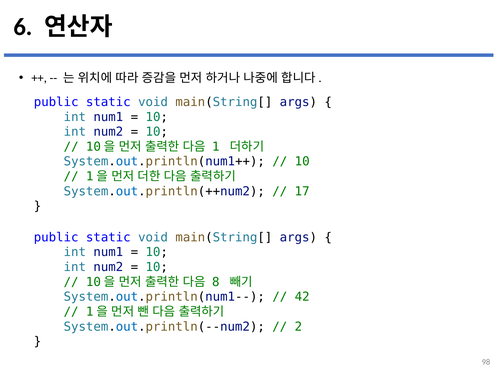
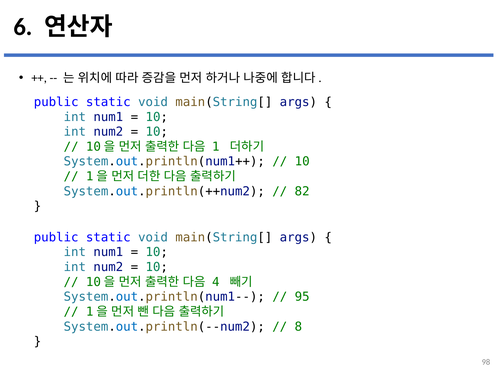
17: 17 -> 82
8: 8 -> 4
42: 42 -> 95
2: 2 -> 8
